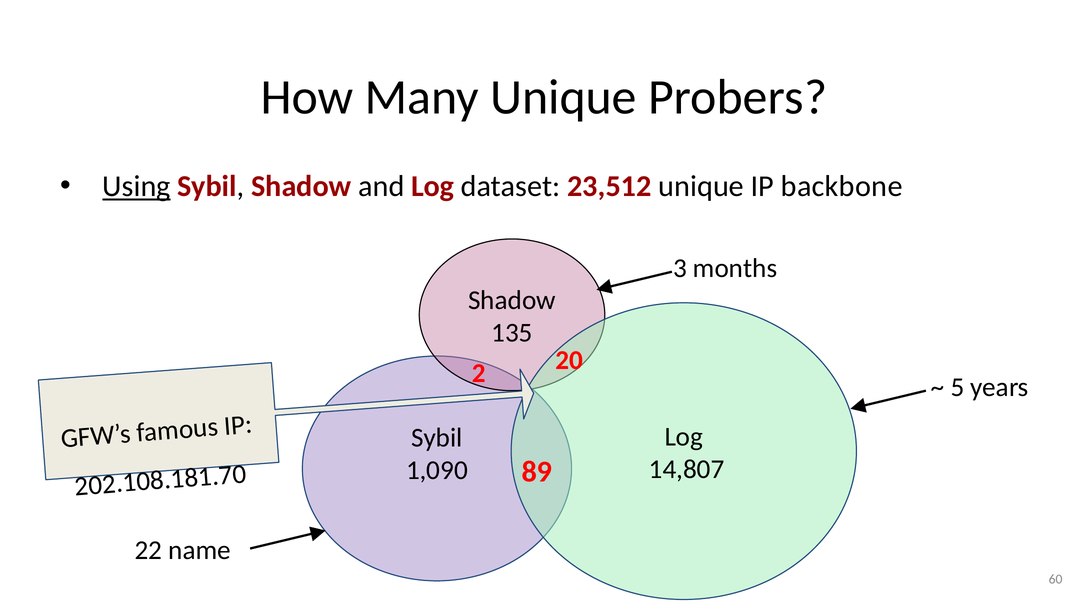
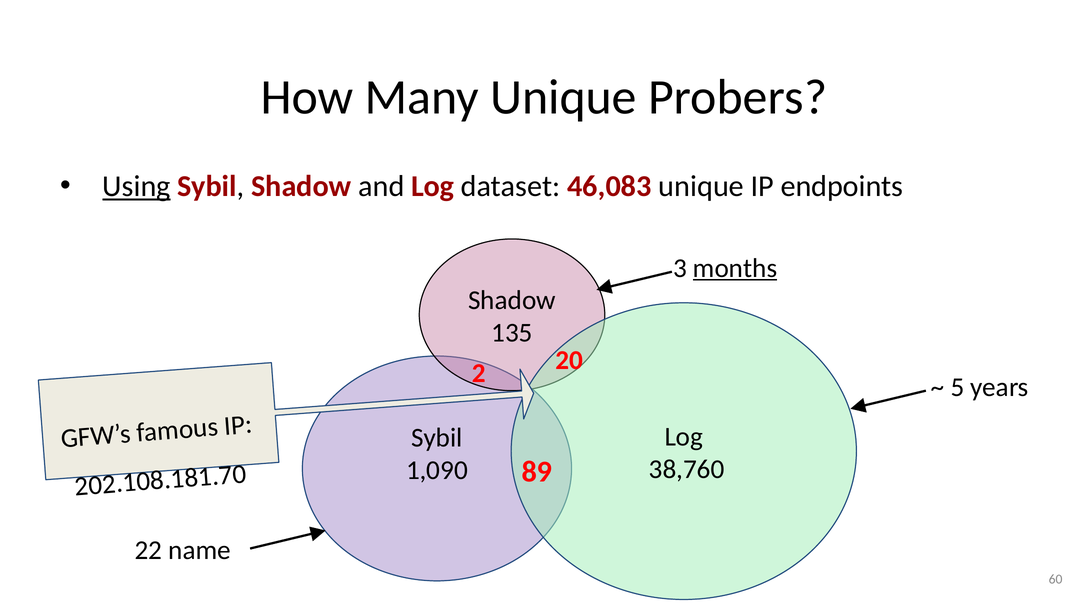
23,512: 23,512 -> 46,083
backbone: backbone -> endpoints
months underline: none -> present
14,807: 14,807 -> 38,760
